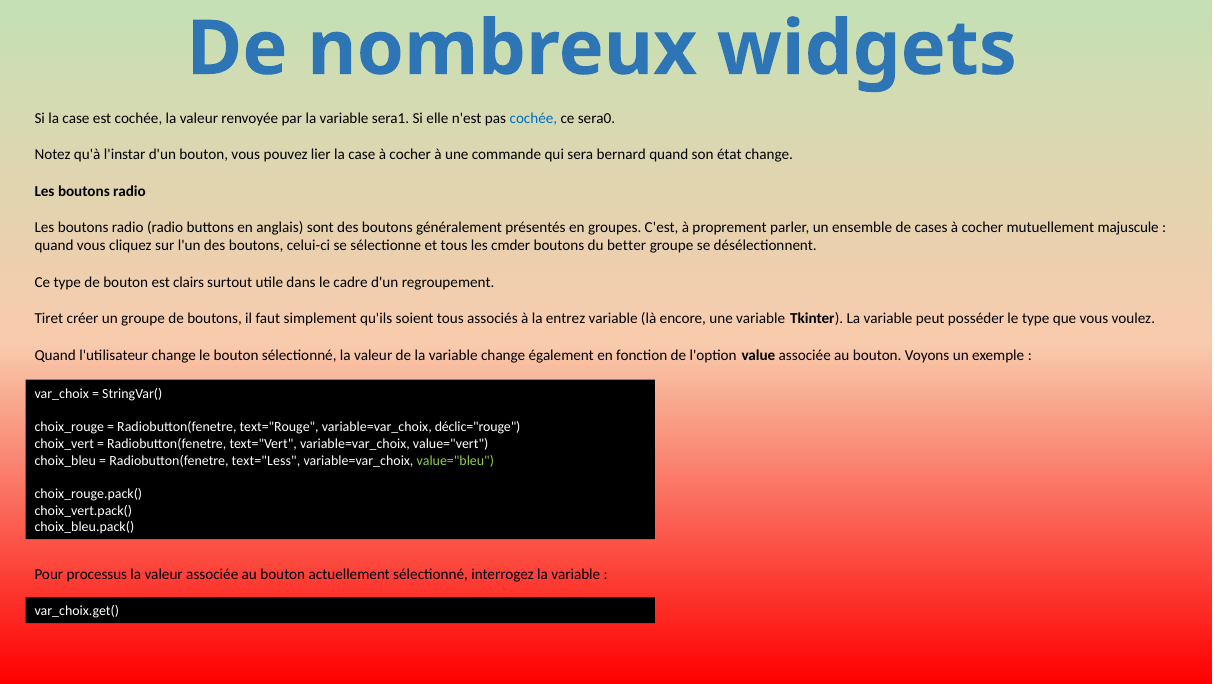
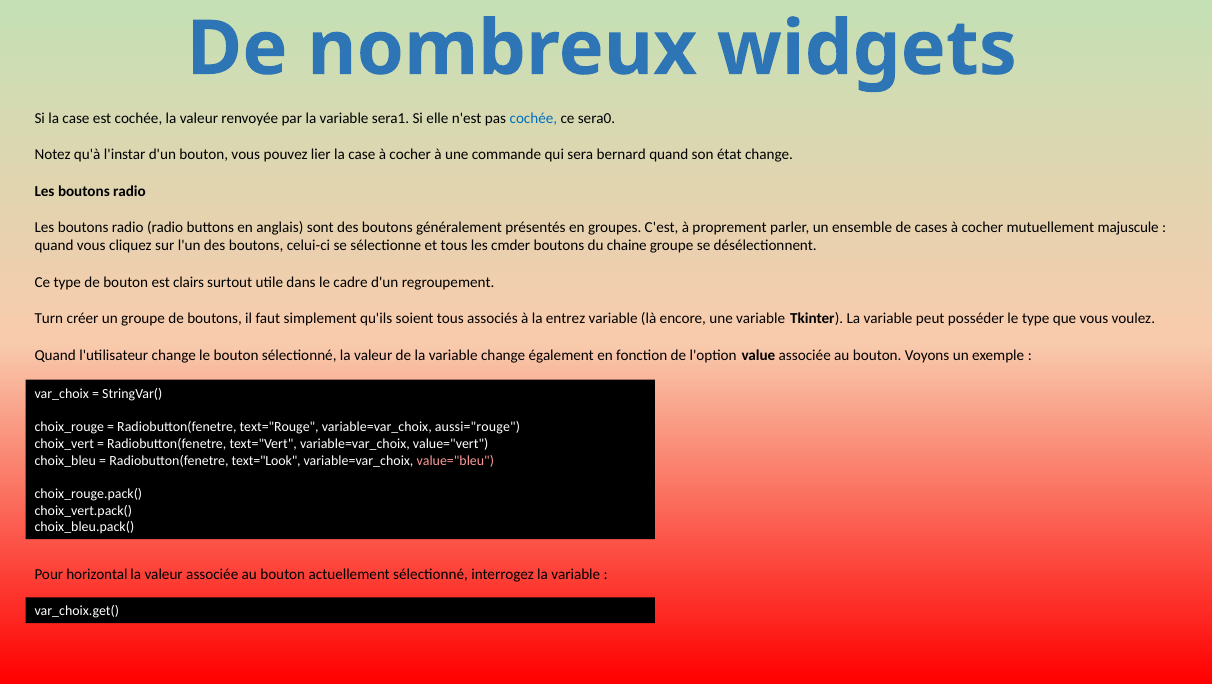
better: better -> chaine
Tiret: Tiret -> Turn
déclic="rouge: déclic="rouge -> aussi="rouge
text="Less: text="Less -> text="Look
value="bleu colour: light green -> pink
processus: processus -> horizontal
